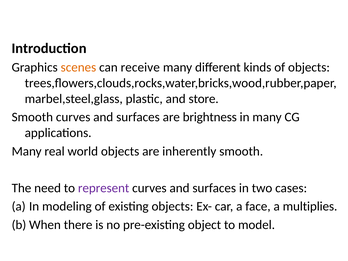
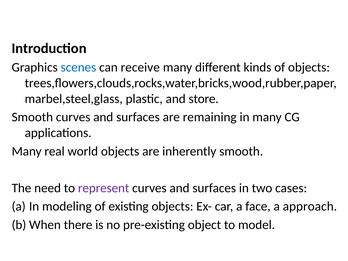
scenes colour: orange -> blue
brightness: brightness -> remaining
multiplies: multiplies -> approach
